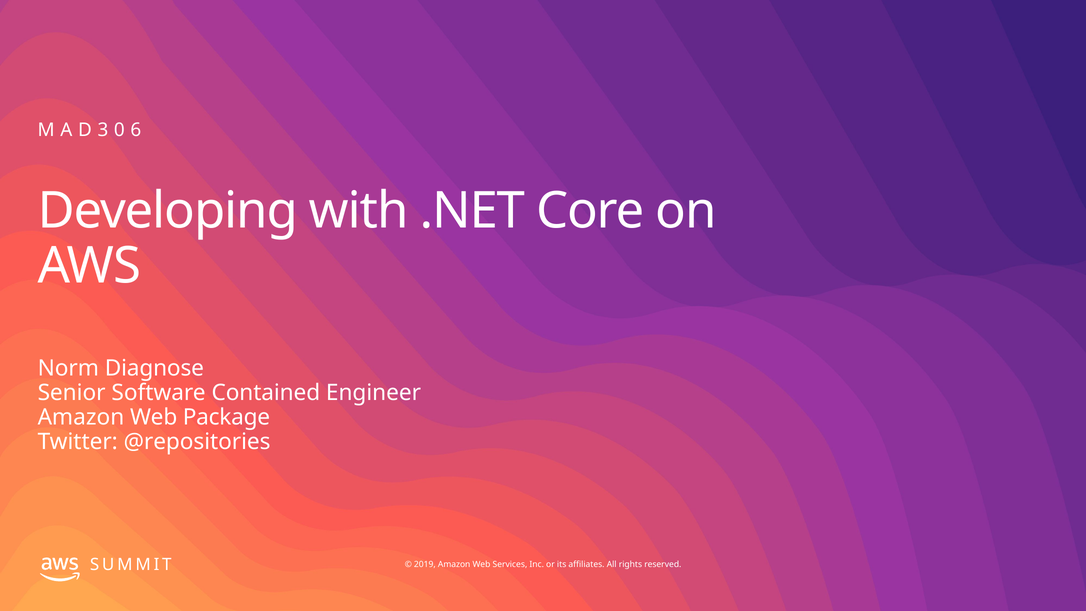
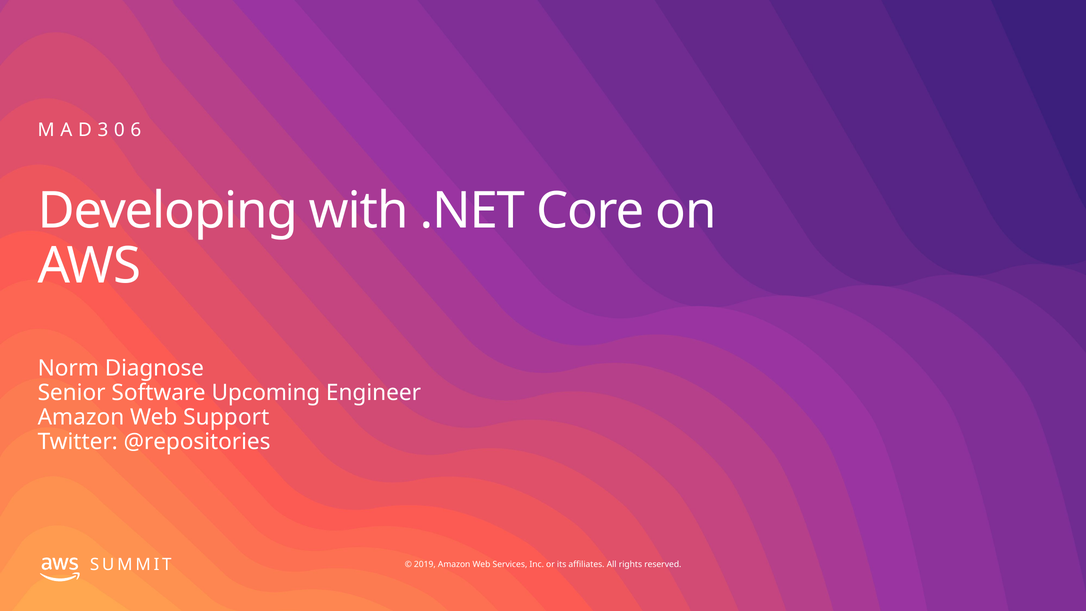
Contained: Contained -> Upcoming
Package: Package -> Support
